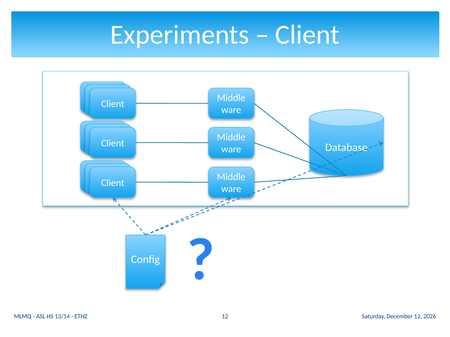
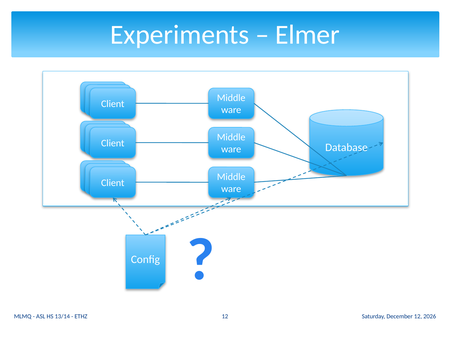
Client at (307, 35): Client -> Elmer
